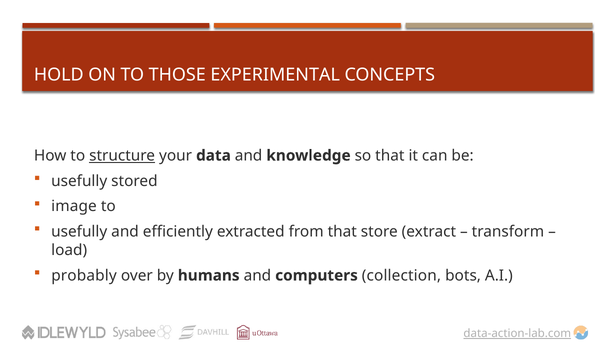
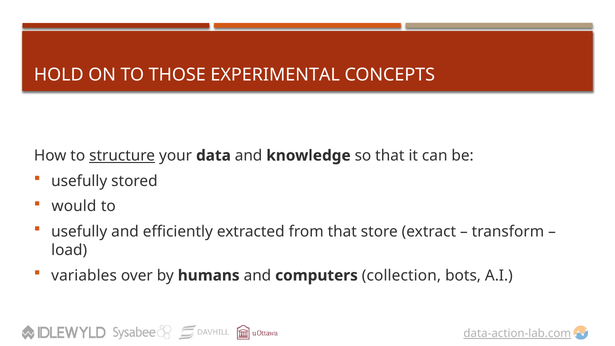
image: image -> would
probably: probably -> variables
